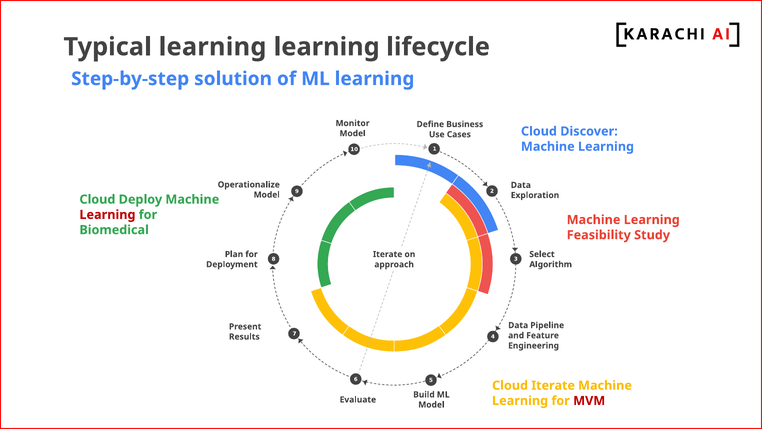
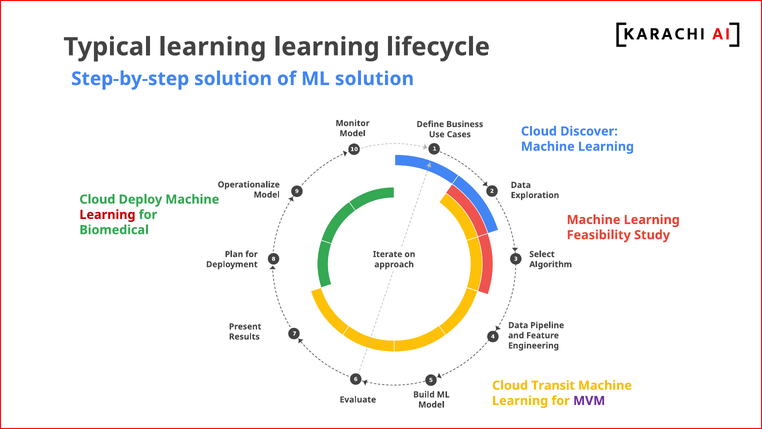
ML learning: learning -> solution
Cloud Iterate: Iterate -> Transit
MVM colour: red -> purple
